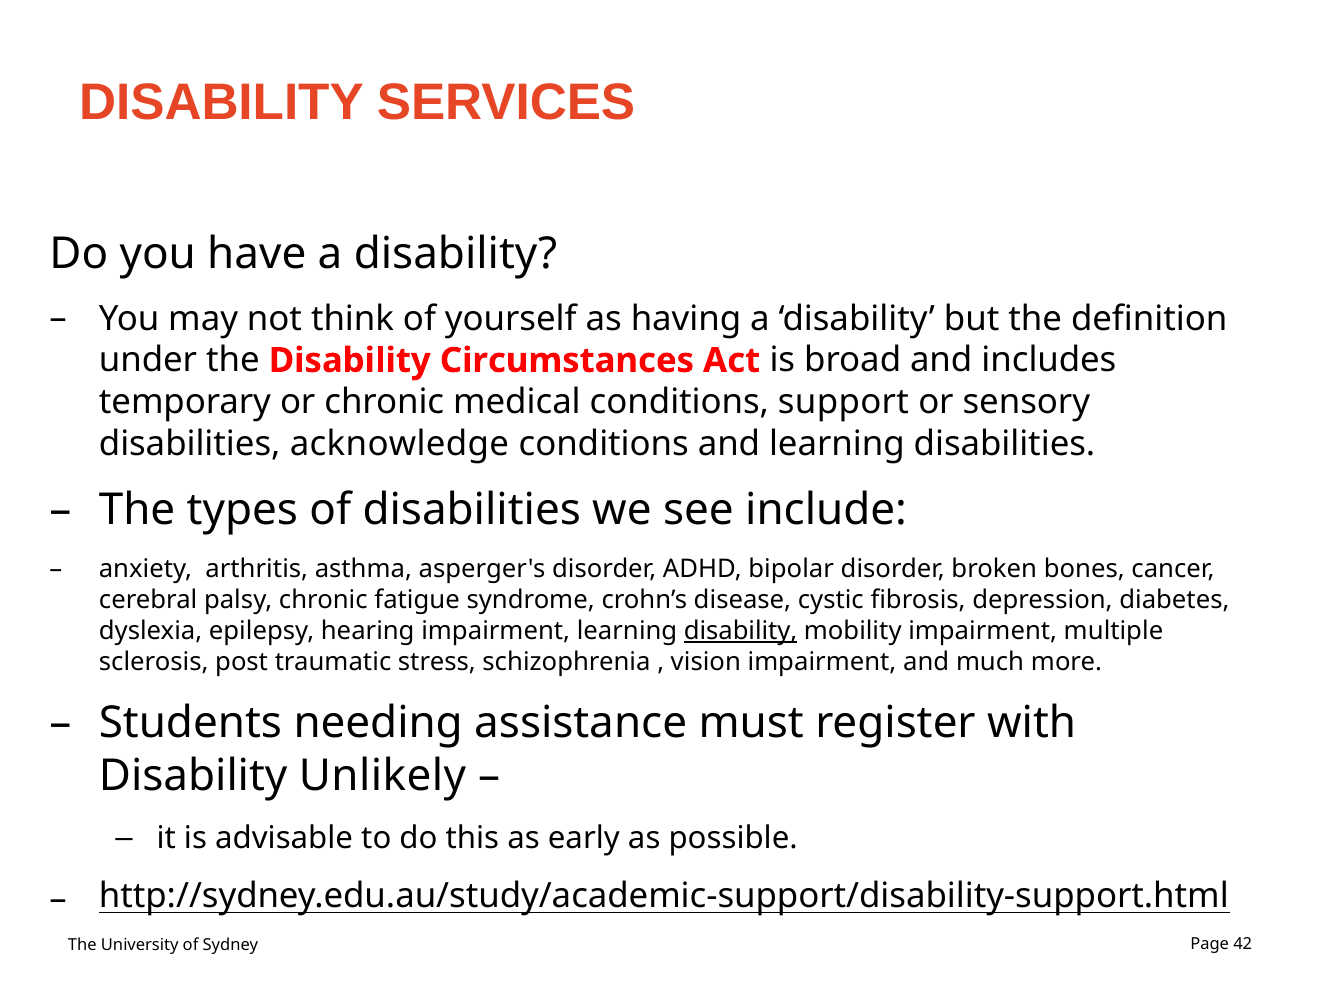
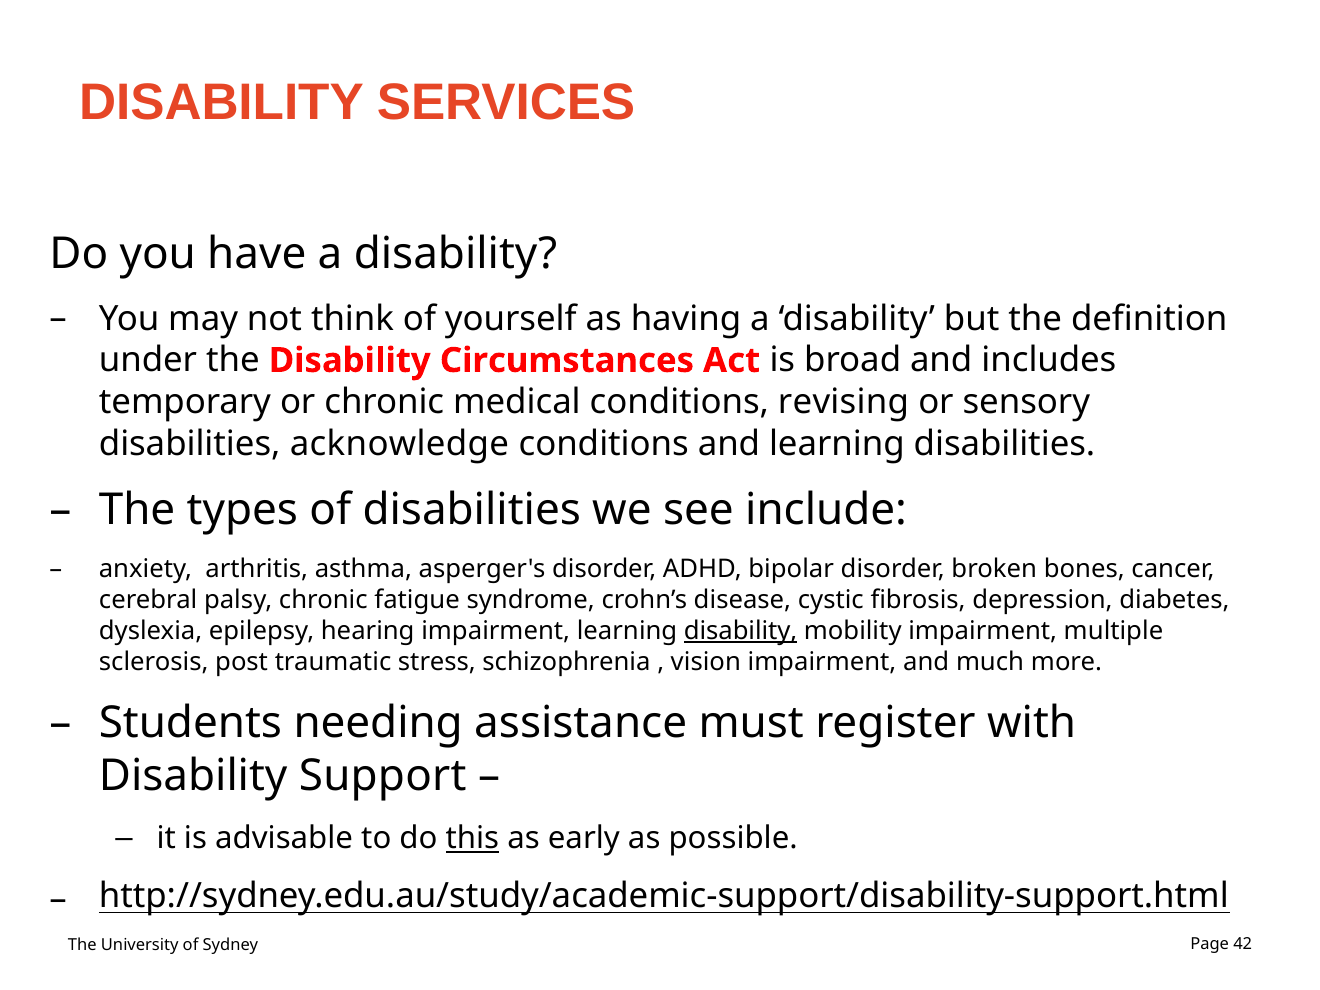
support: support -> revising
Unlikely: Unlikely -> Support
this underline: none -> present
